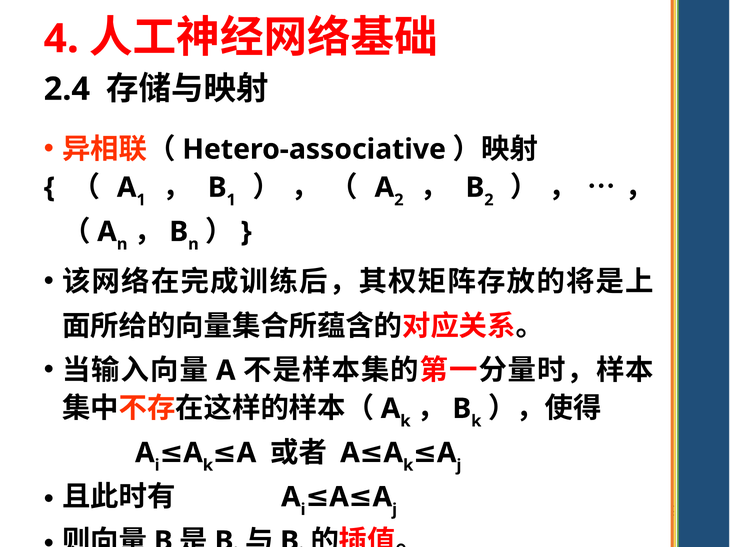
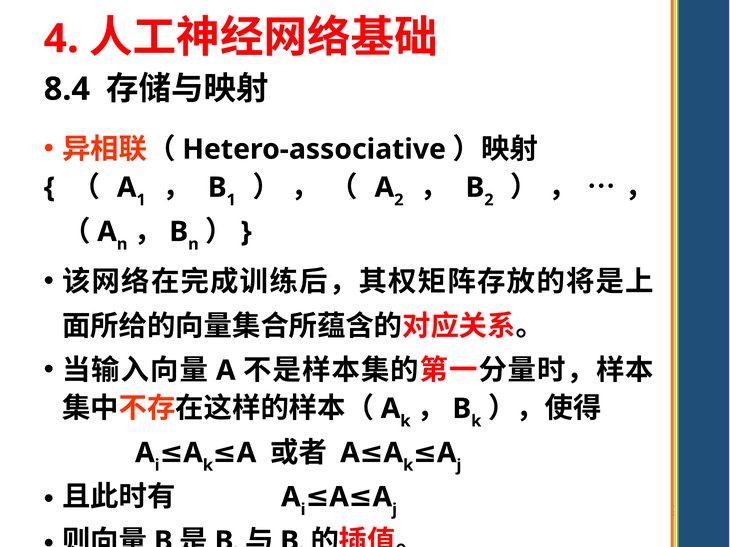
2.4: 2.4 -> 8.4
